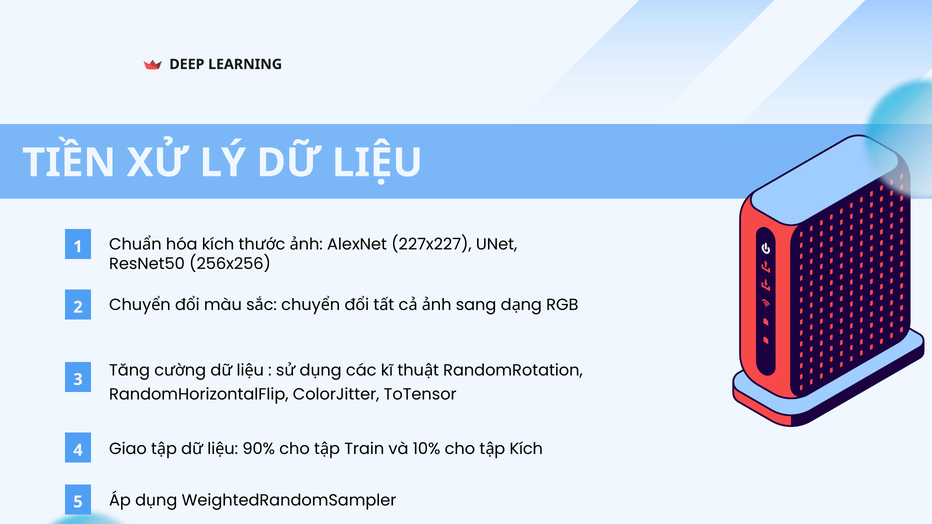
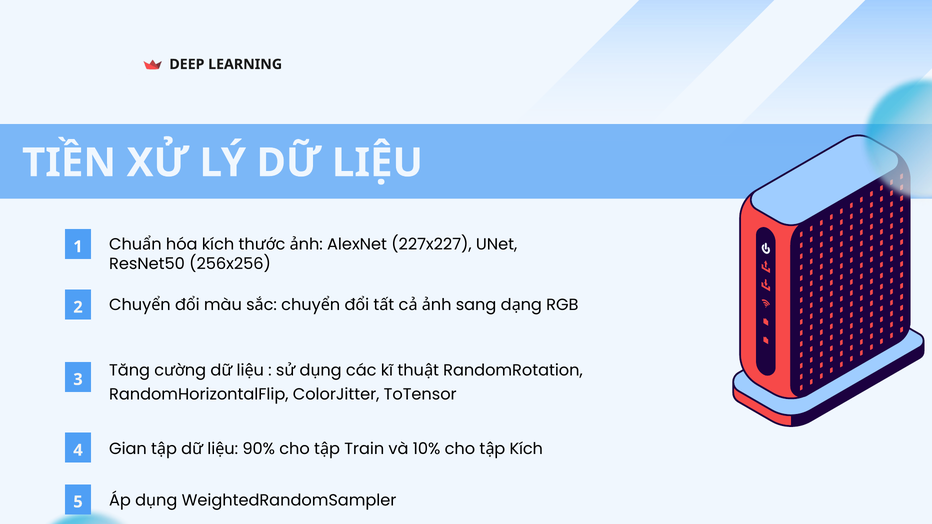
Giao: Giao -> Gian
